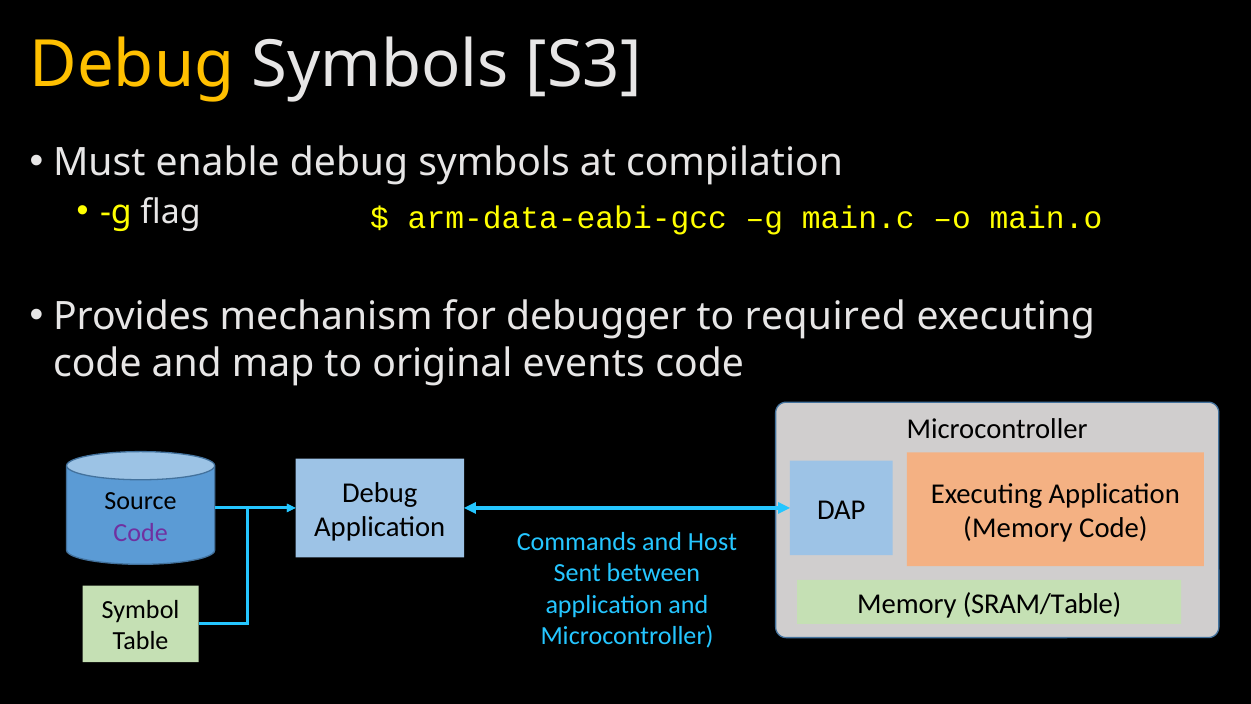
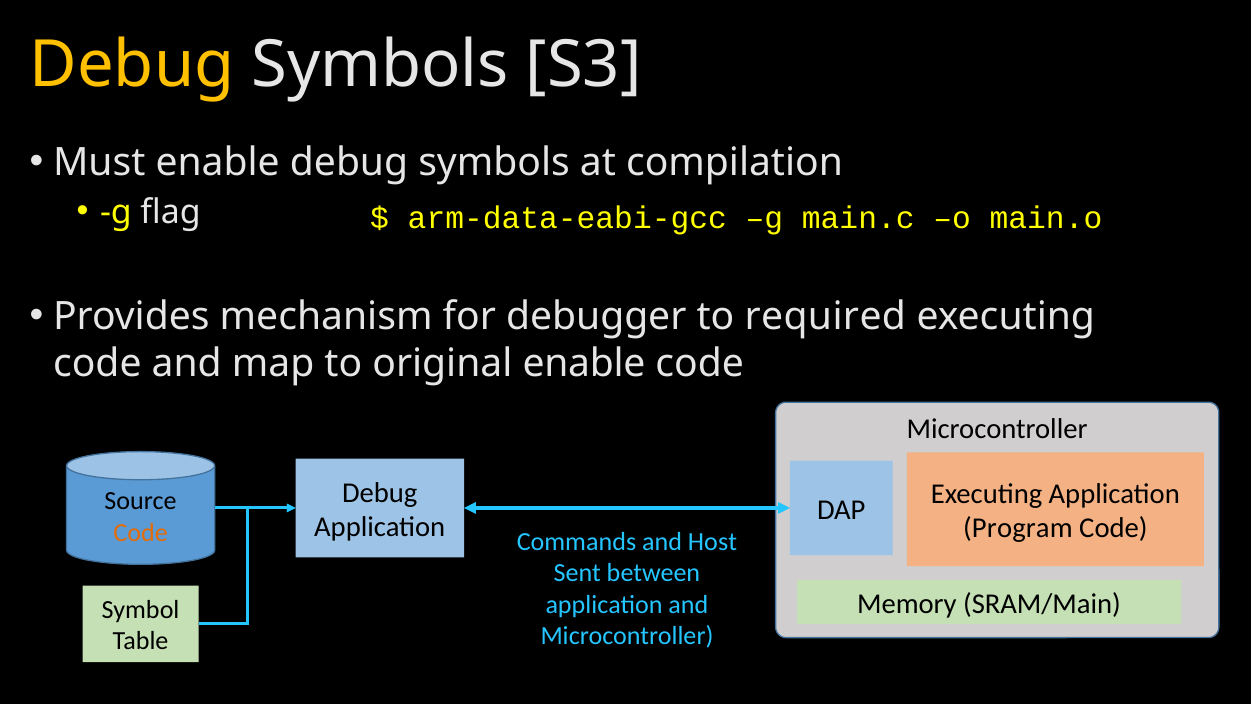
original events: events -> enable
Memory at (1018, 528): Memory -> Program
Code at (141, 532) colour: purple -> orange
SRAM/Table: SRAM/Table -> SRAM/Main
